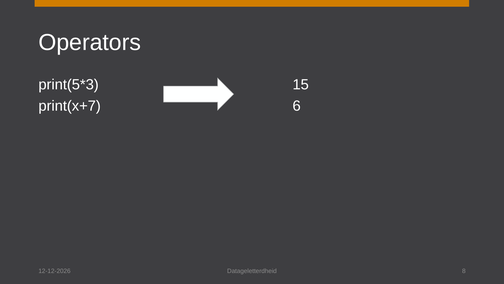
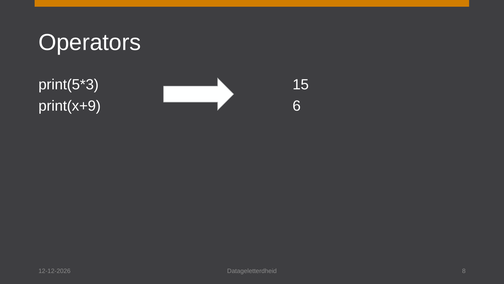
print(x+7: print(x+7 -> print(x+9
